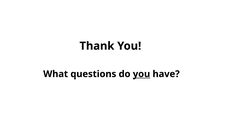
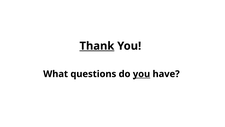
Thank underline: none -> present
